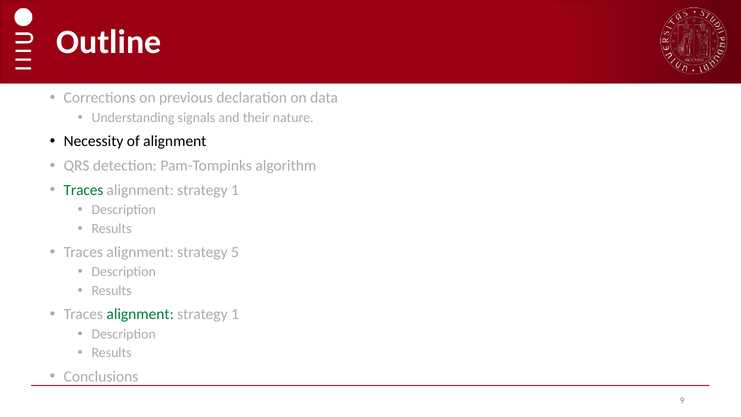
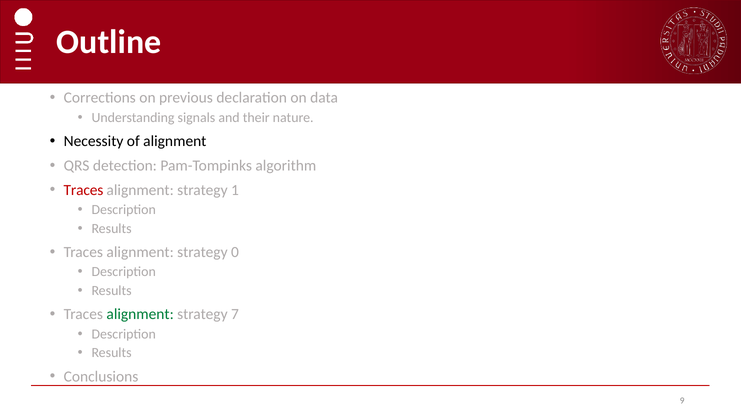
Traces at (83, 190) colour: green -> red
5: 5 -> 0
1 at (235, 314): 1 -> 7
